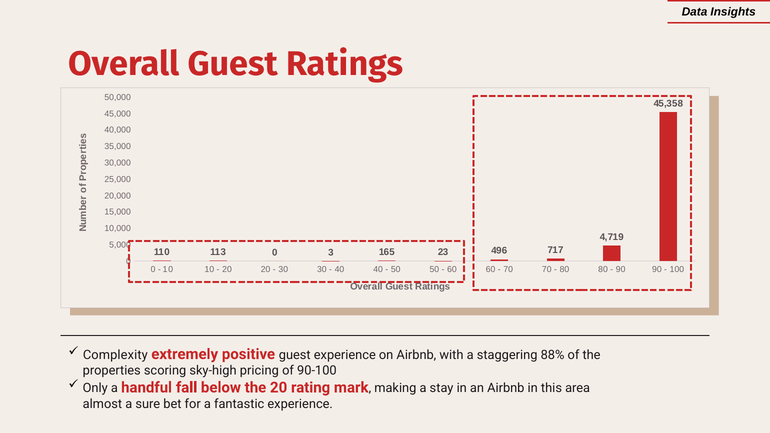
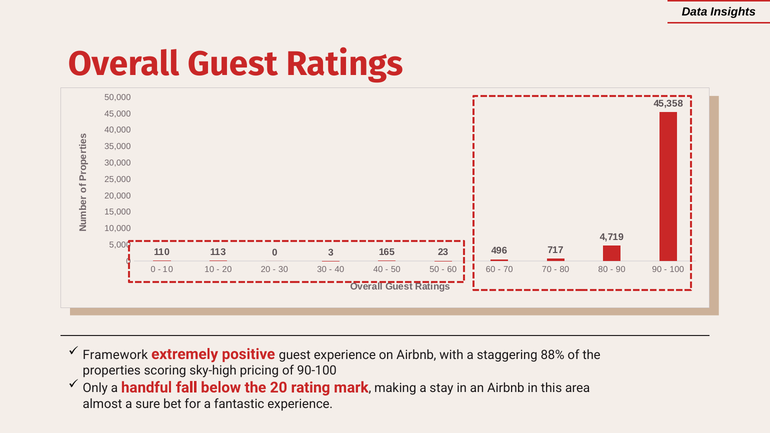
Complexity: Complexity -> Framework
